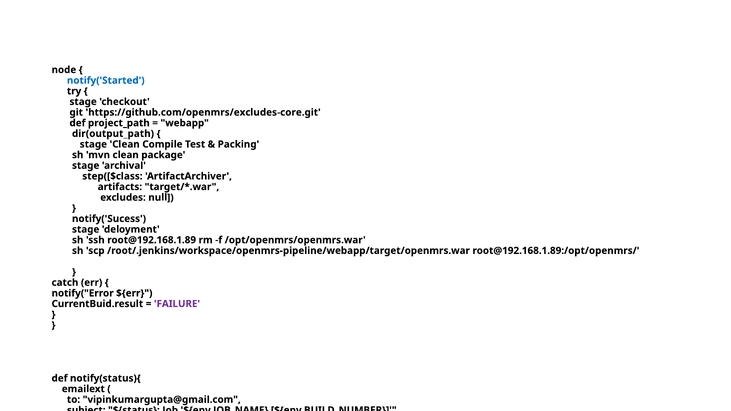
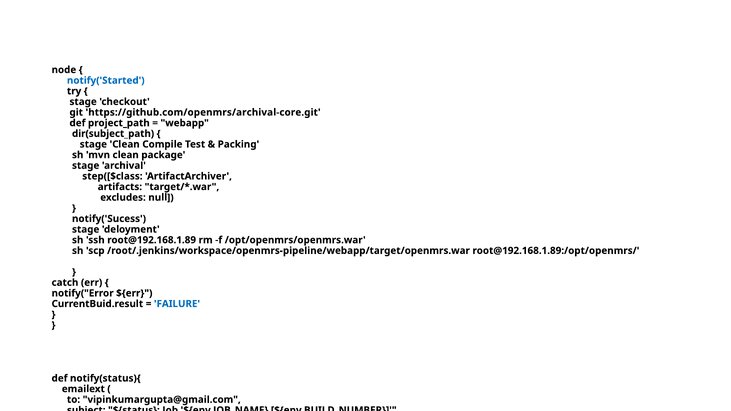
https://github.com/openmrs/excludes-core.git: https://github.com/openmrs/excludes-core.git -> https://github.com/openmrs/archival-core.git
dir(output_path: dir(output_path -> dir(subject_path
FAILURE colour: purple -> blue
